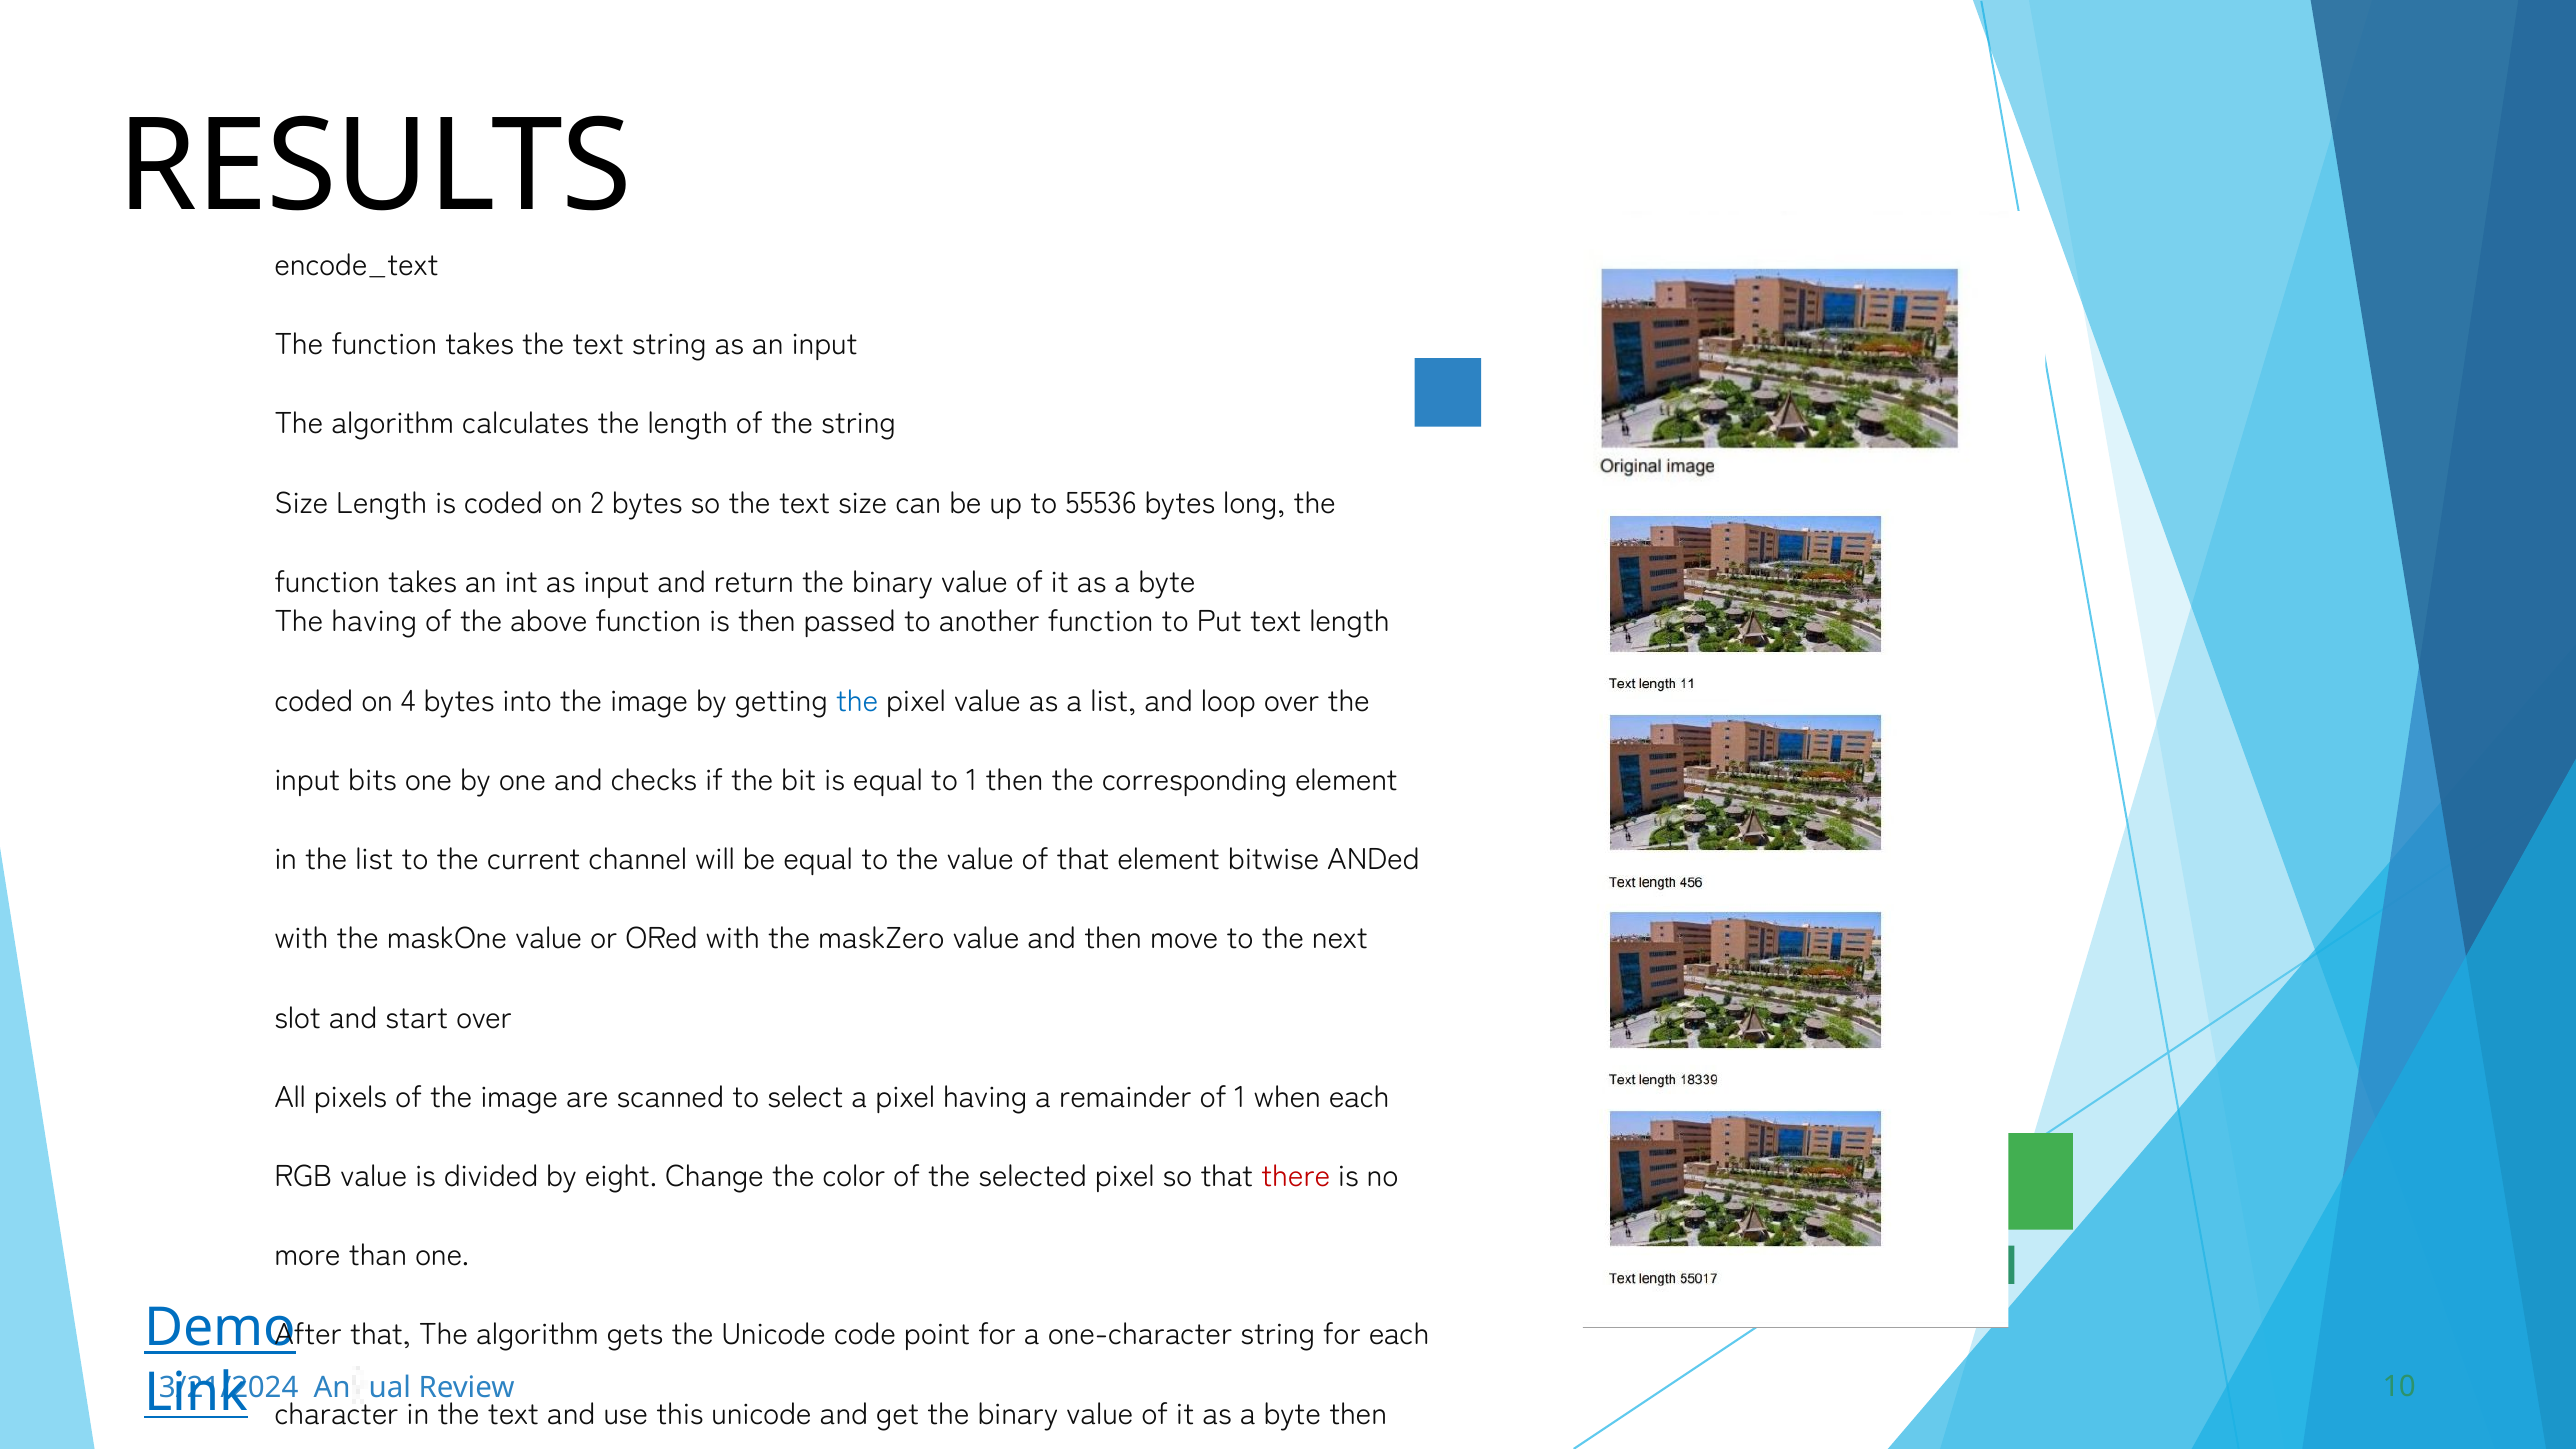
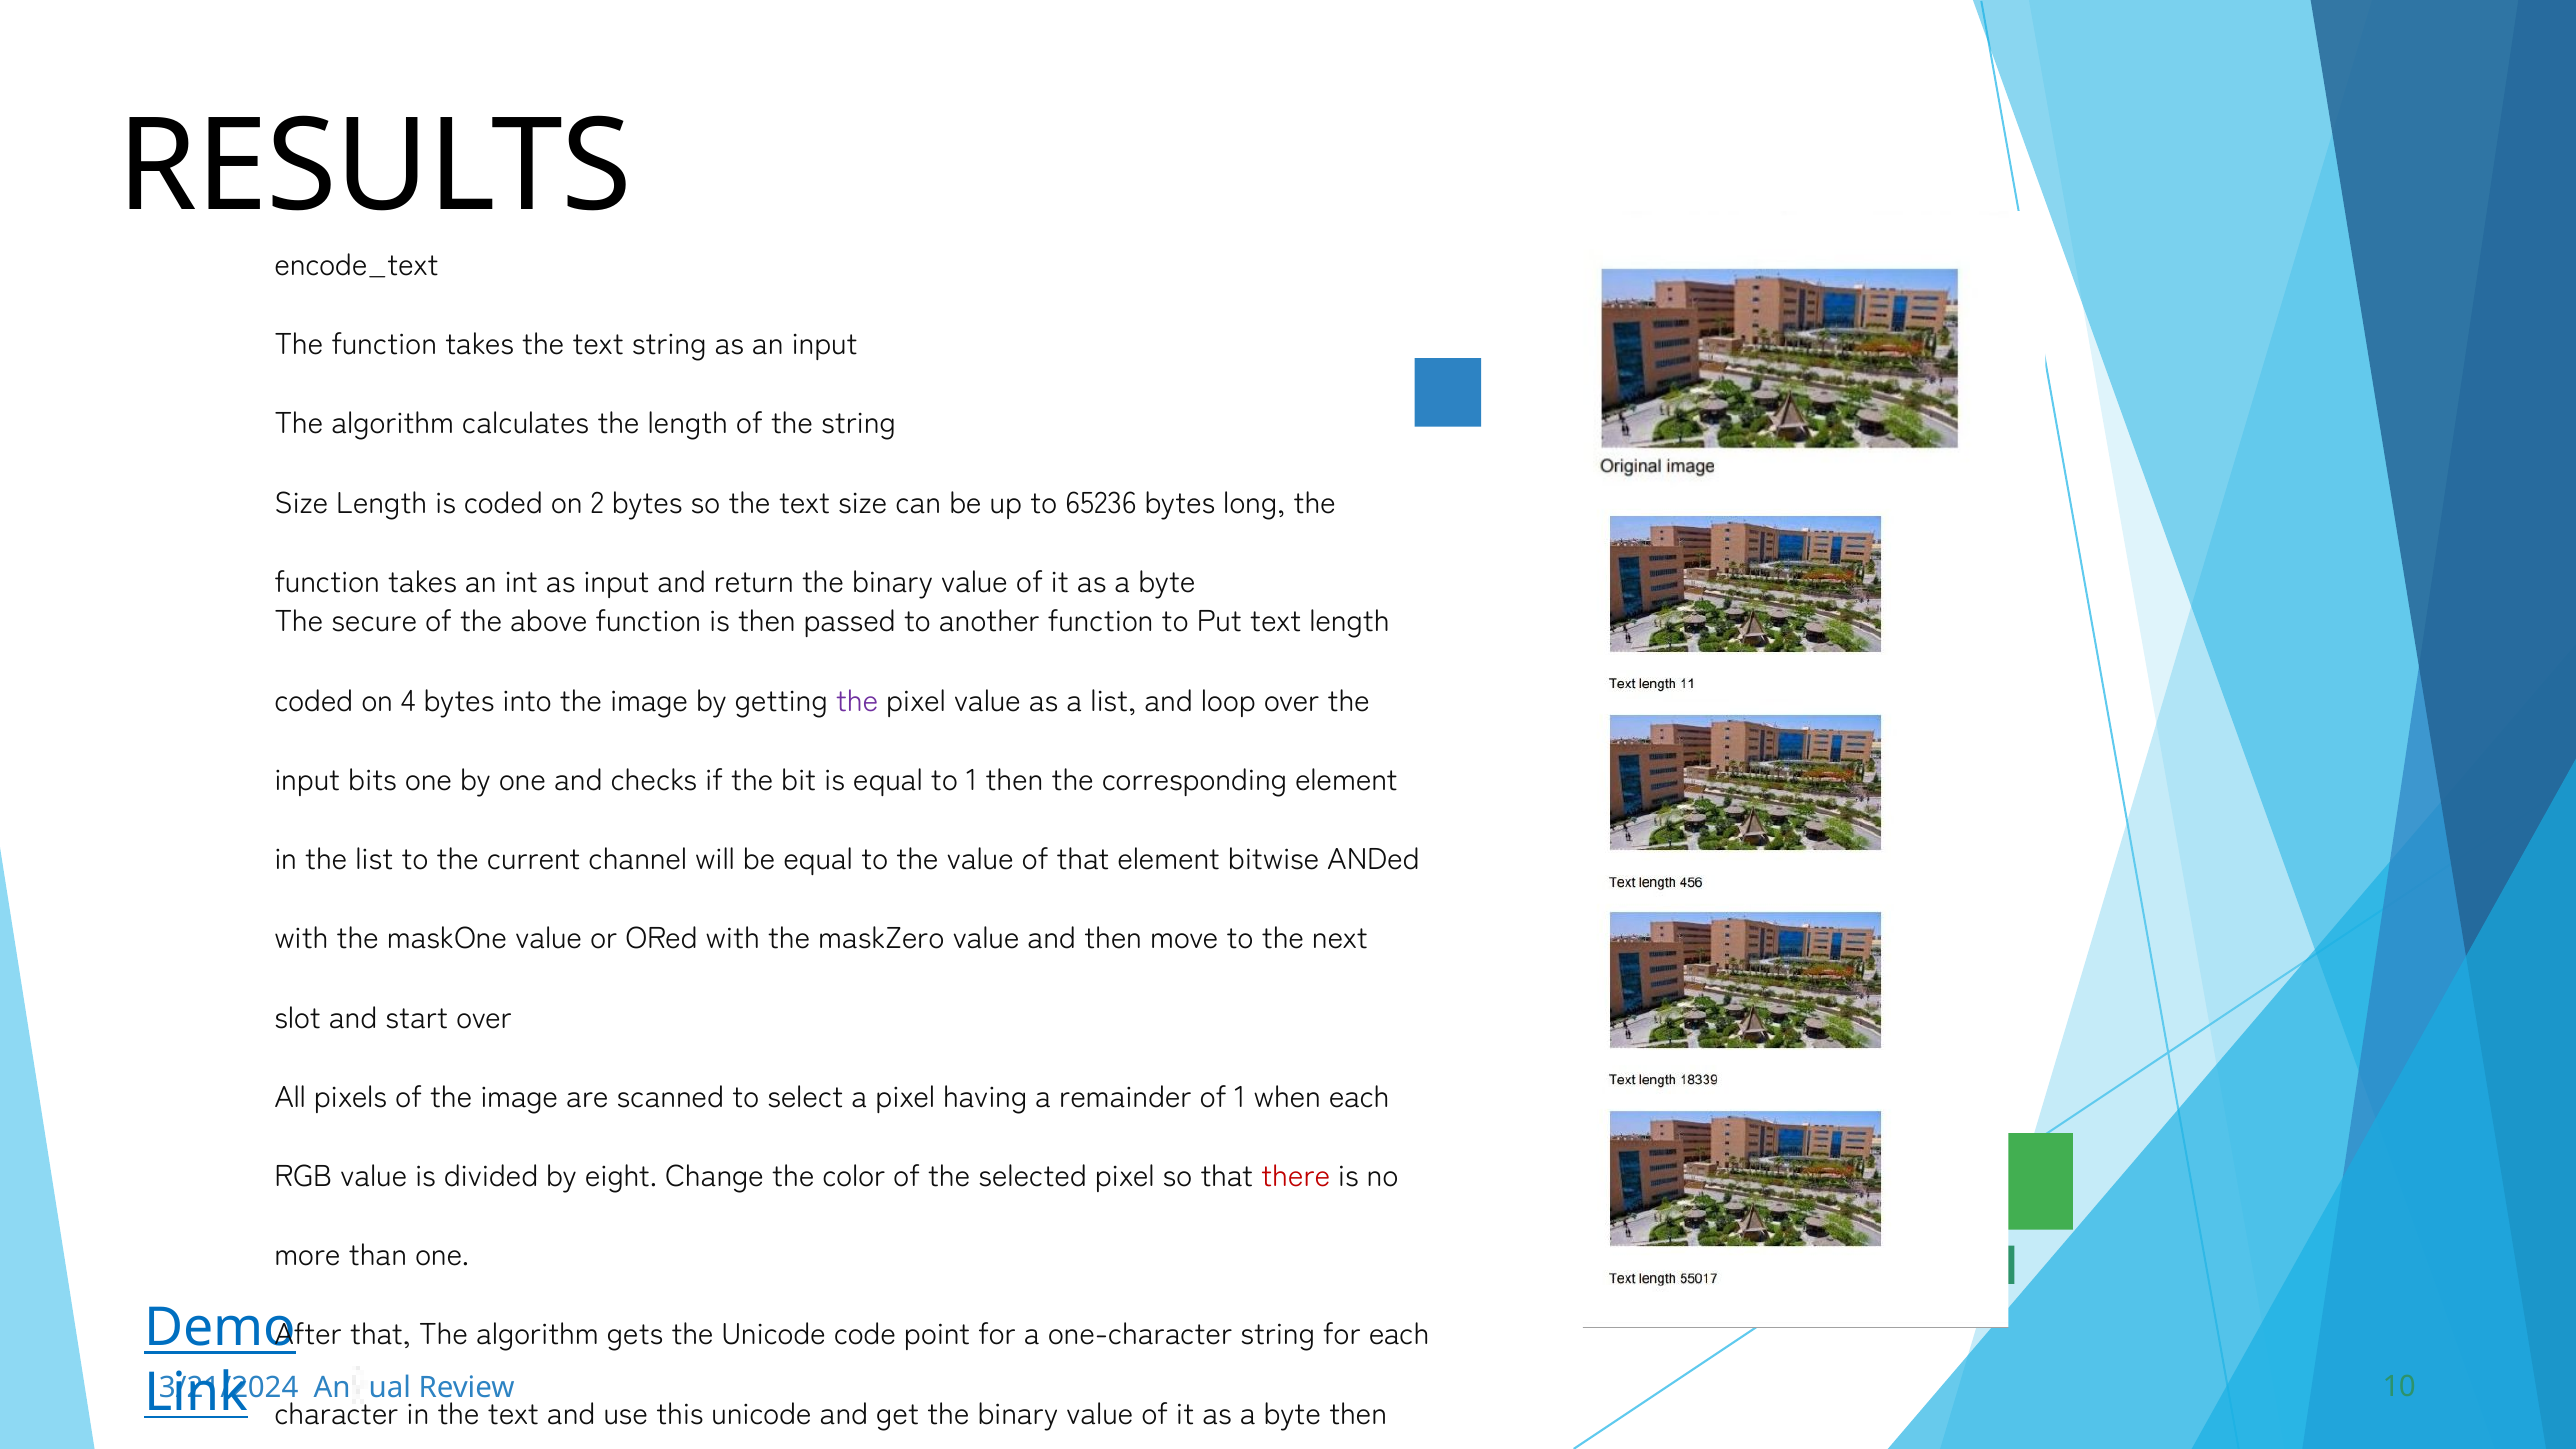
55536: 55536 -> 65236
The having: having -> secure
the at (857, 701) colour: blue -> purple
